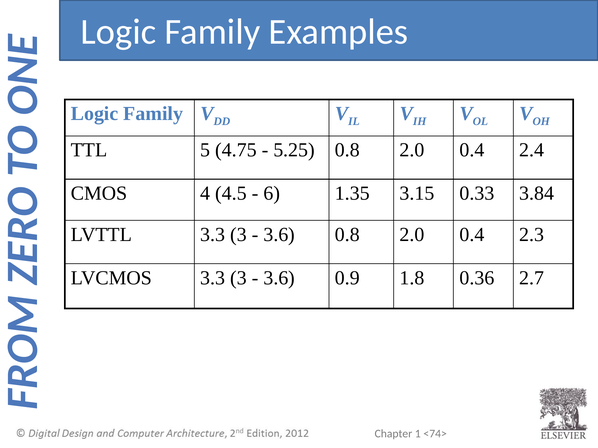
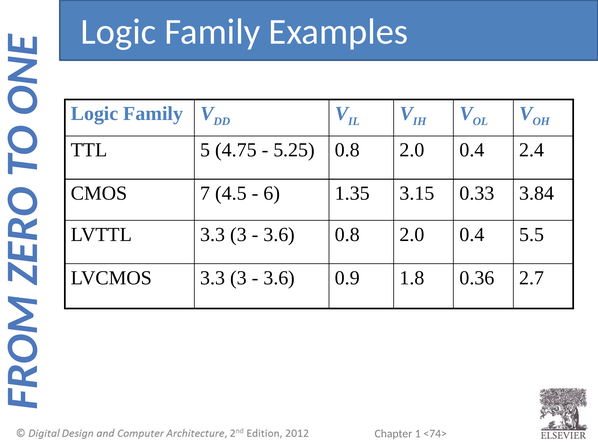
4: 4 -> 7
2.3: 2.3 -> 5.5
